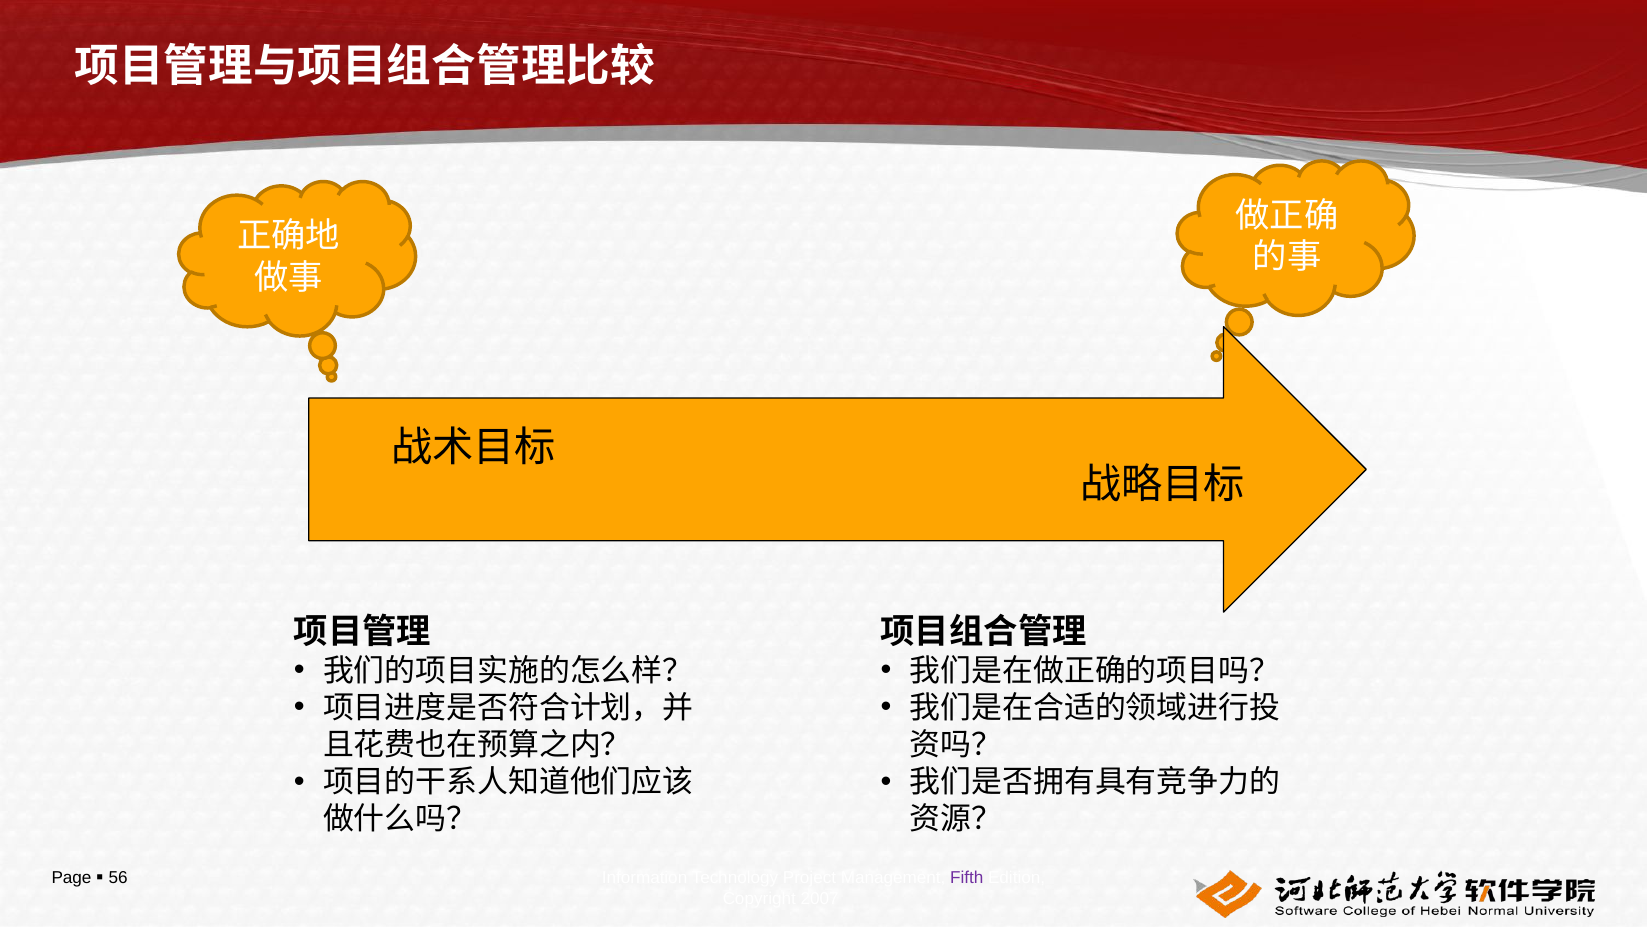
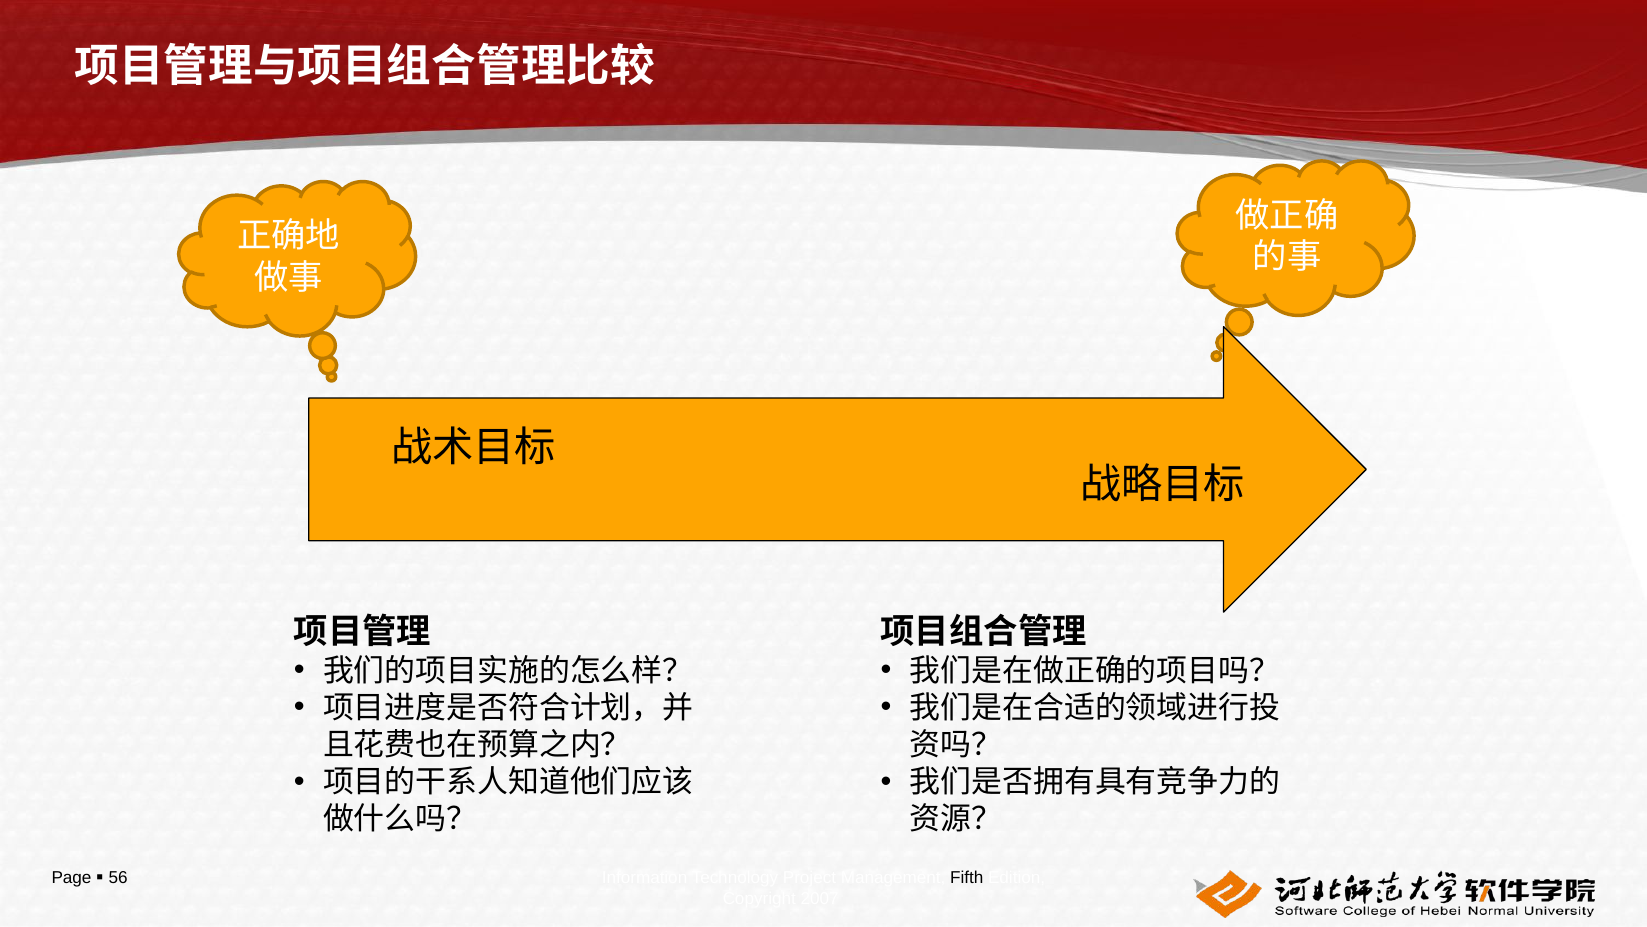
Fifth colour: purple -> black
